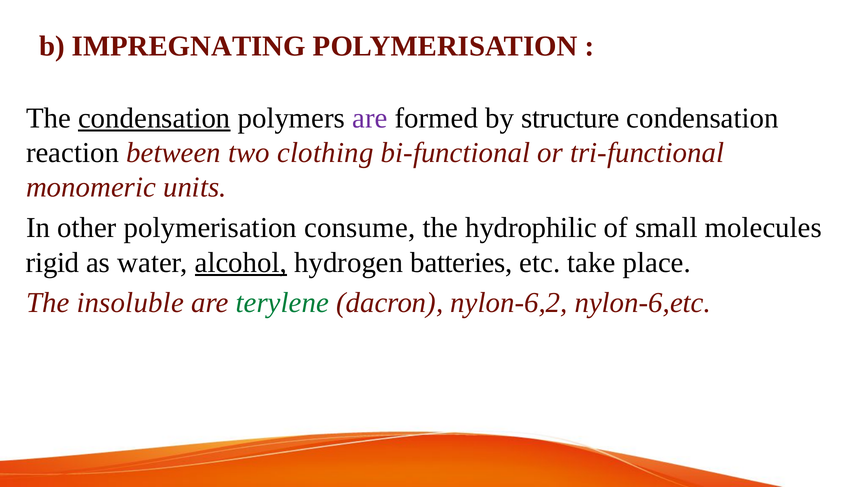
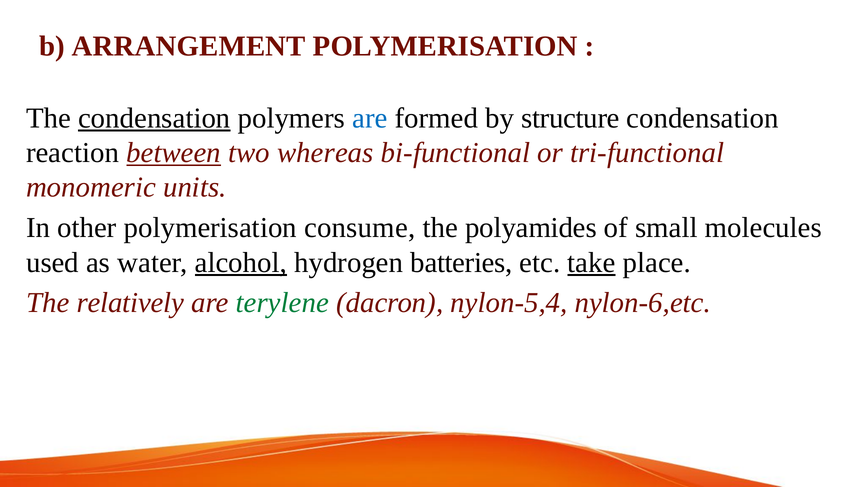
IMPREGNATING: IMPREGNATING -> ARRANGEMENT
are at (370, 118) colour: purple -> blue
between underline: none -> present
clothing: clothing -> whereas
hydrophilic: hydrophilic -> polyamides
rigid: rigid -> used
take underline: none -> present
insoluble: insoluble -> relatively
nylon-6,2: nylon-6,2 -> nylon-5,4
